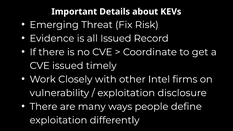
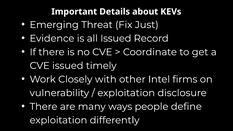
Risk: Risk -> Just
